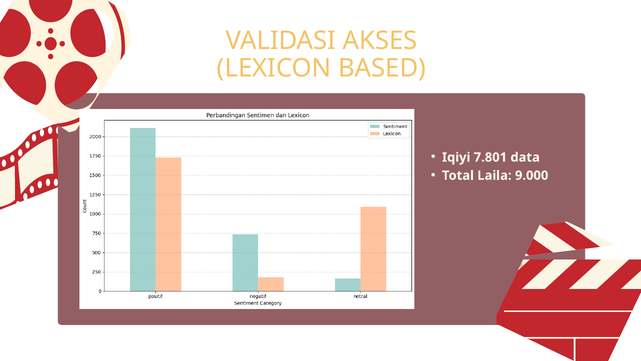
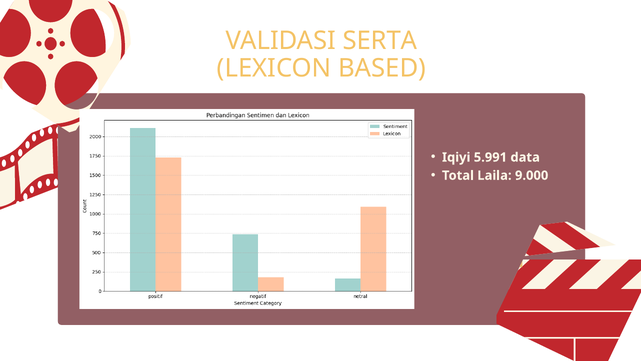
AKSES: AKSES -> SERTA
7.801: 7.801 -> 5.991
